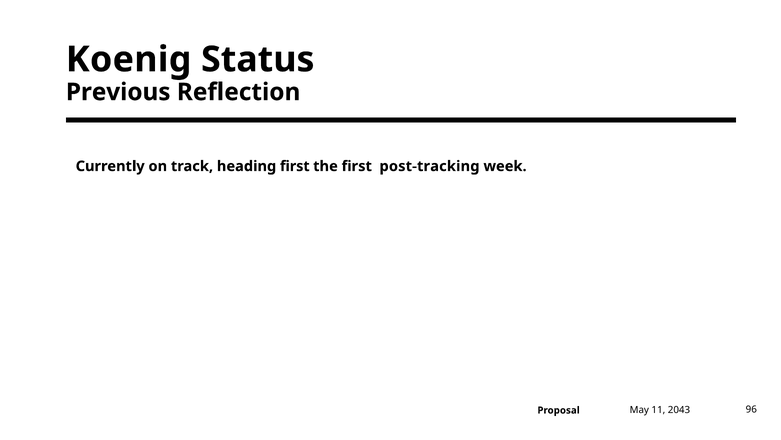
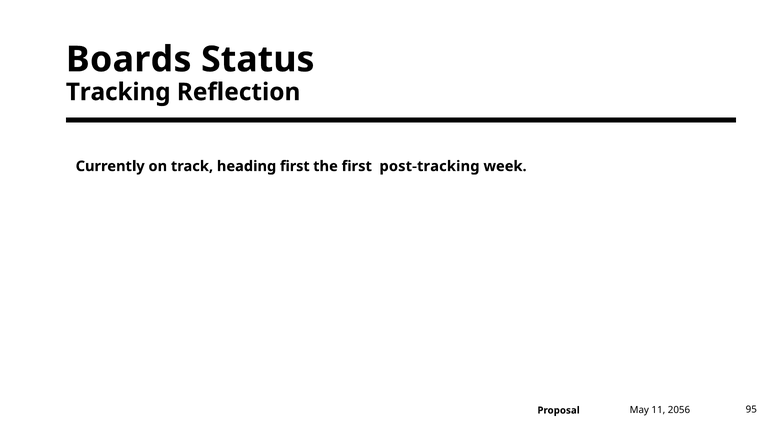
Koenig: Koenig -> Boards
Previous: Previous -> Tracking
2043: 2043 -> 2056
96: 96 -> 95
